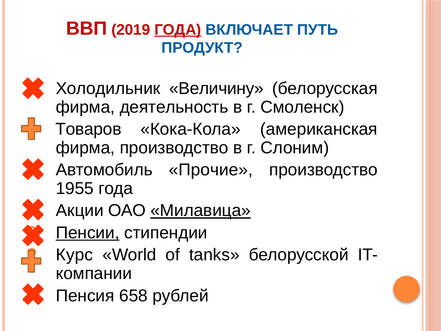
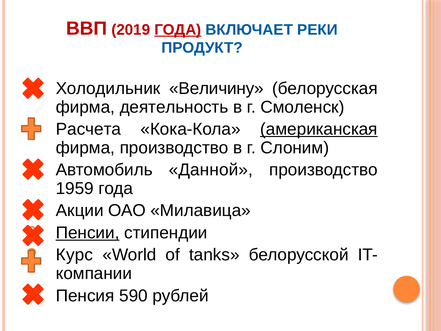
ПУТЬ: ПУТЬ -> РЕКИ
Товаров: Товаров -> Расчета
американская underline: none -> present
Прочие: Прочие -> Данной
1955: 1955 -> 1959
Милавица underline: present -> none
658: 658 -> 590
